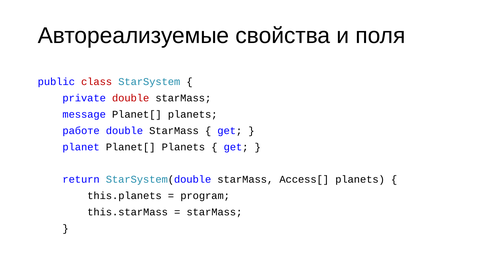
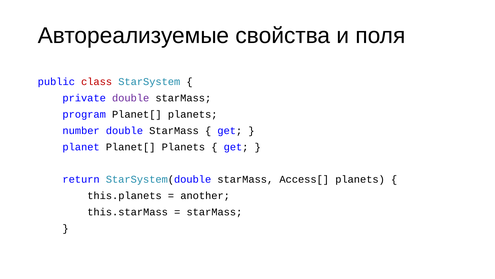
double at (131, 98) colour: red -> purple
message: message -> program
работе: работе -> number
program: program -> another
